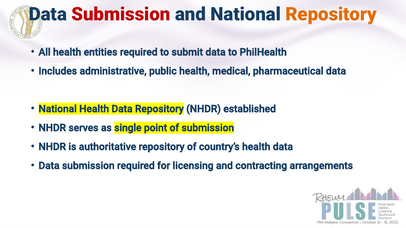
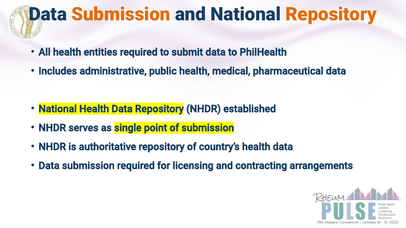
Submission at (121, 14) colour: red -> orange
